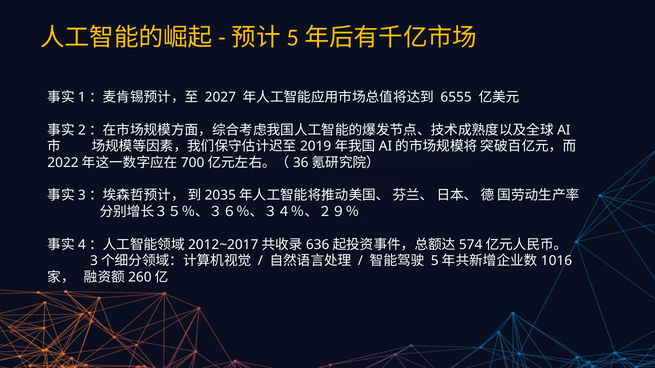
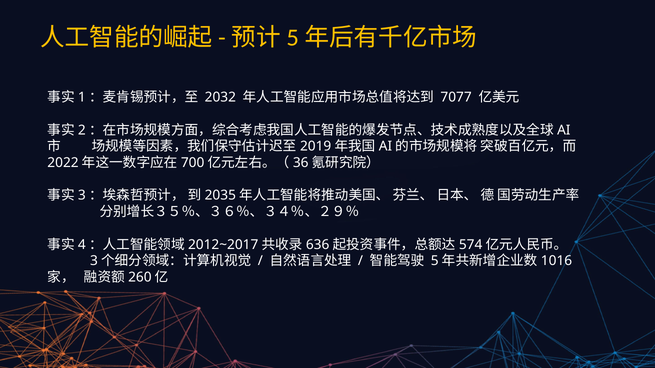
2027: 2027 -> 2032
6555: 6555 -> 7077
